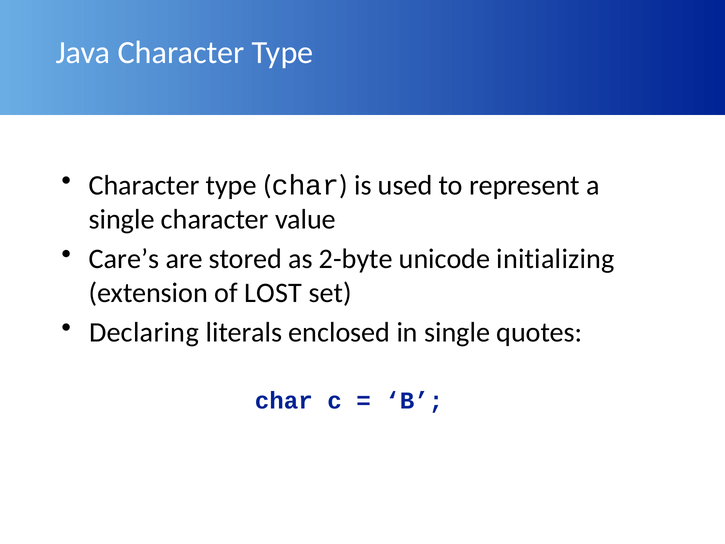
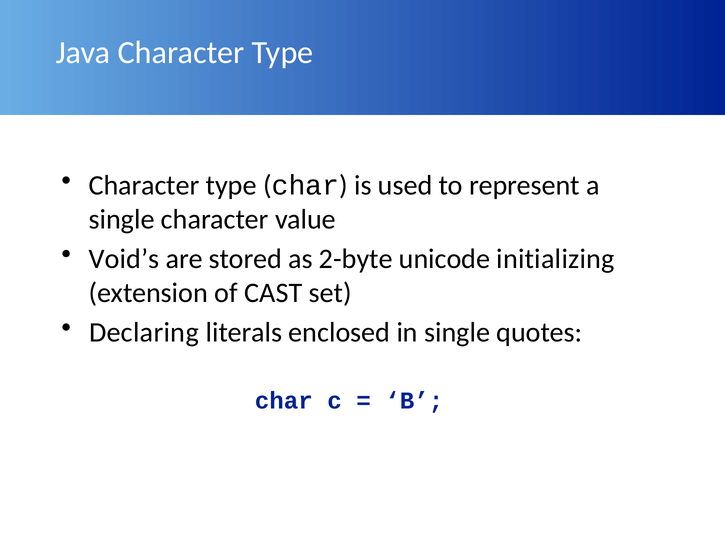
Care’s: Care’s -> Void’s
LOST: LOST -> CAST
